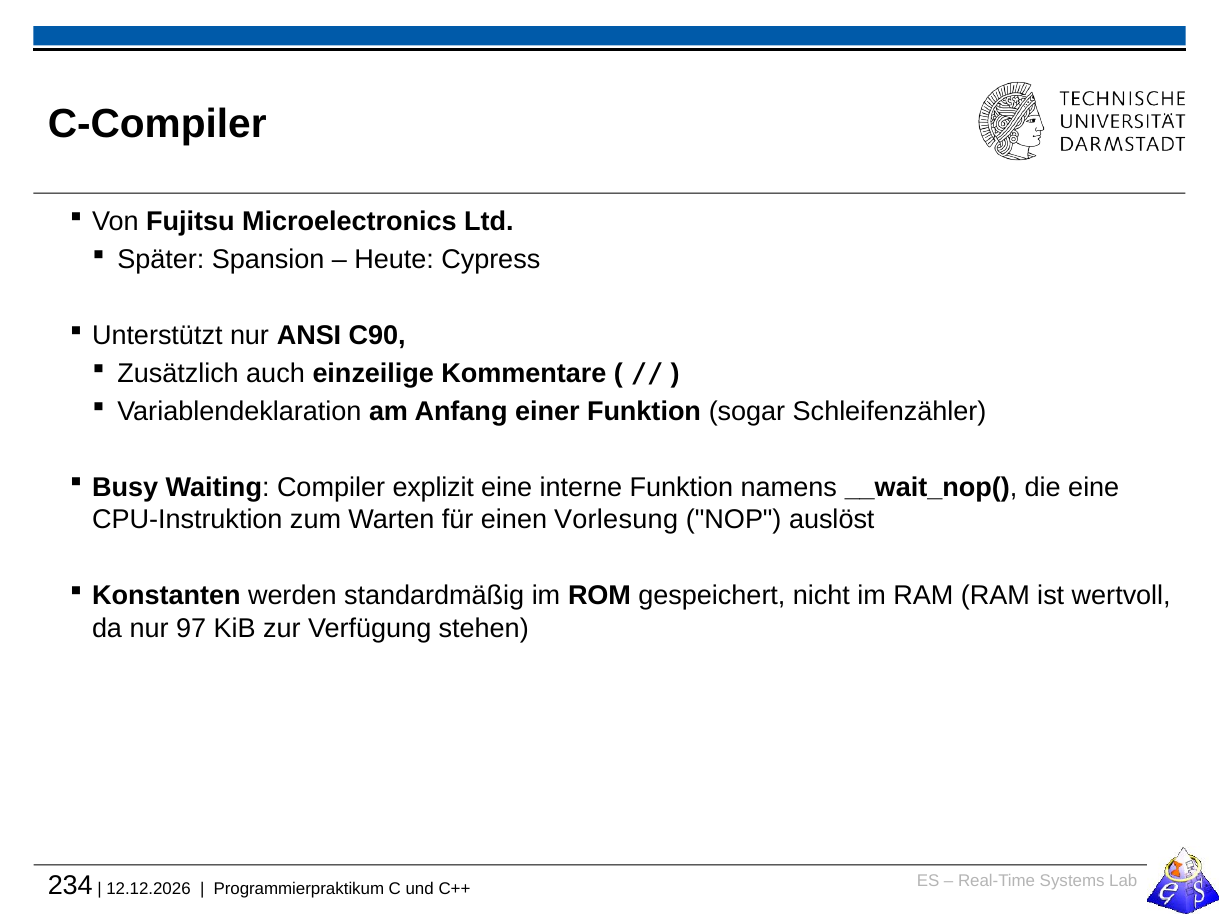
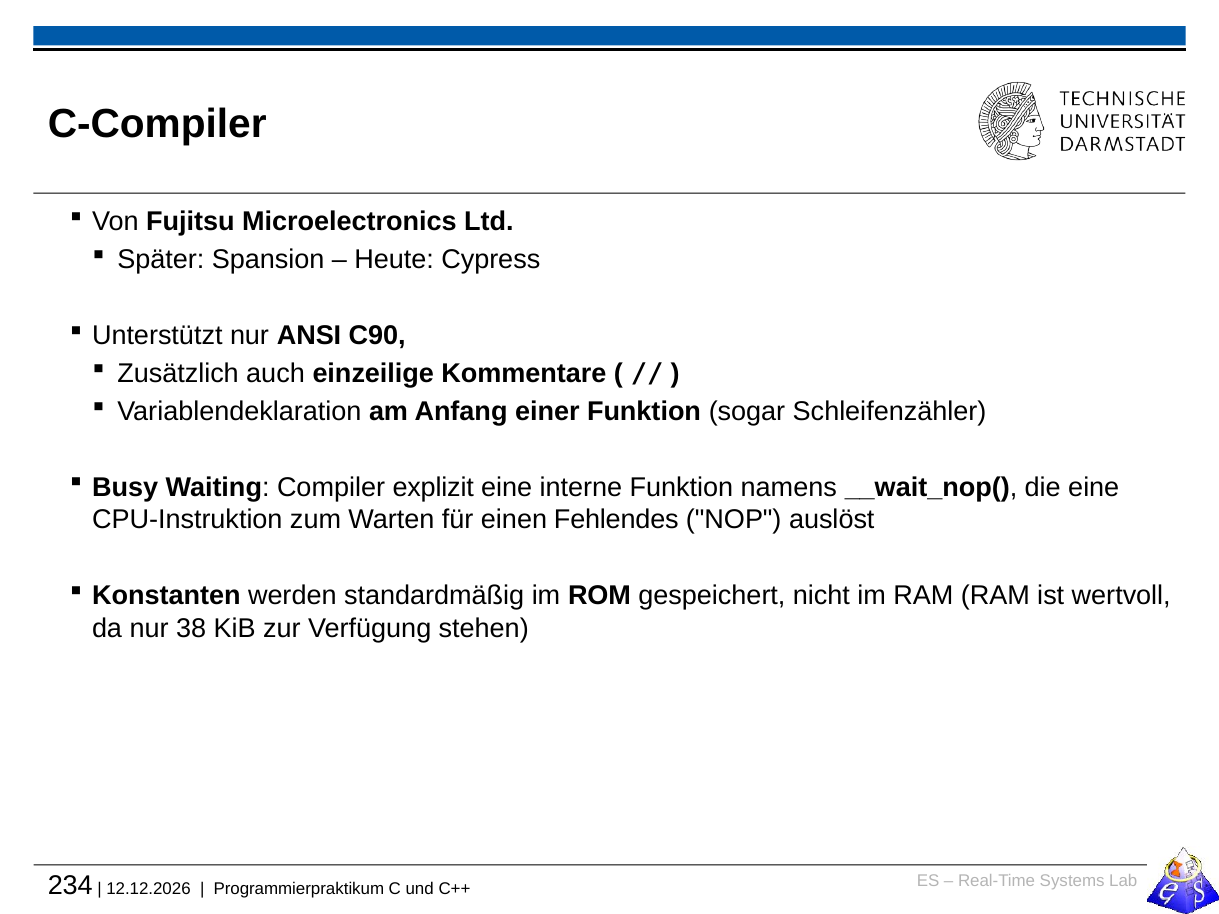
Vorlesung: Vorlesung -> Fehlendes
97: 97 -> 38
